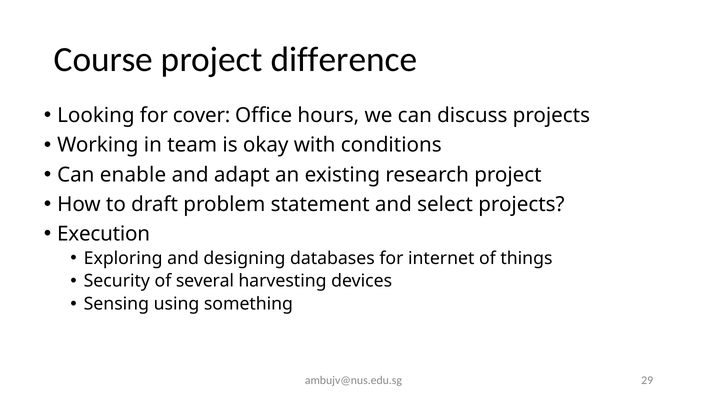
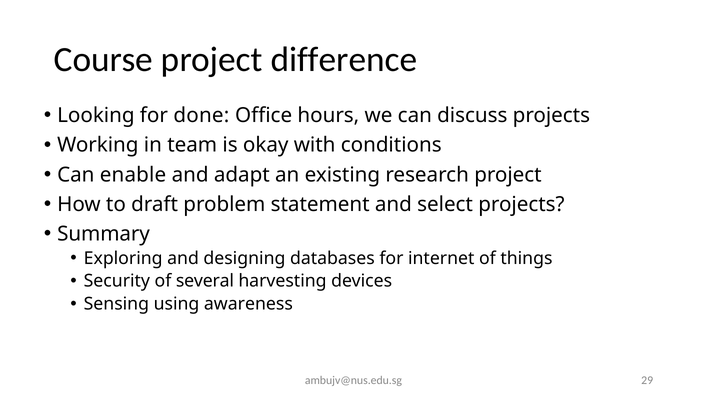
cover: cover -> done
Execution: Execution -> Summary
something: something -> awareness
